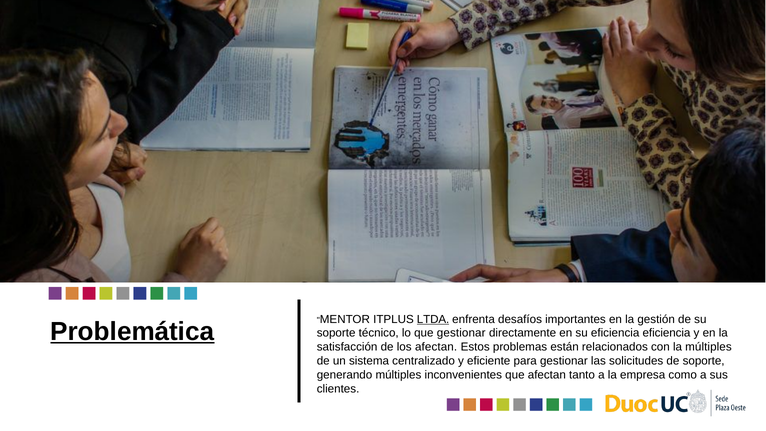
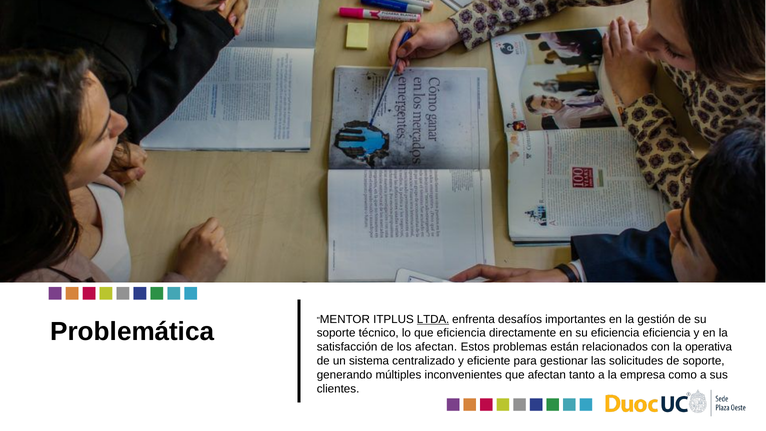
Problemática underline: present -> none
que gestionar: gestionar -> eficiencia
la múltiples: múltiples -> operativa
